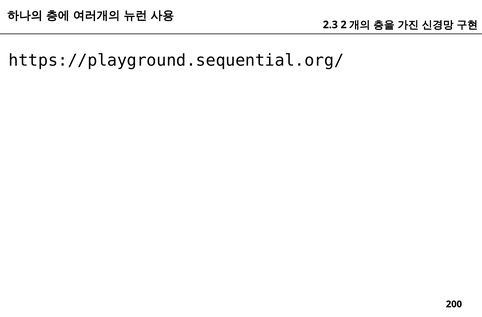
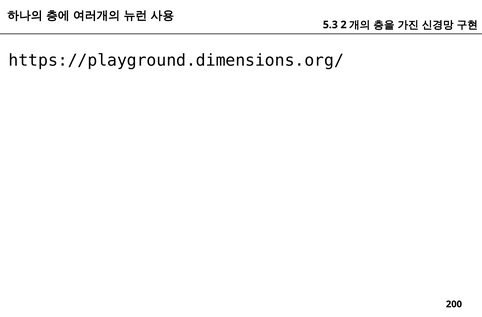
2.3: 2.3 -> 5.3
https://playground.sequential.org/: https://playground.sequential.org/ -> https://playground.dimensions.org/
